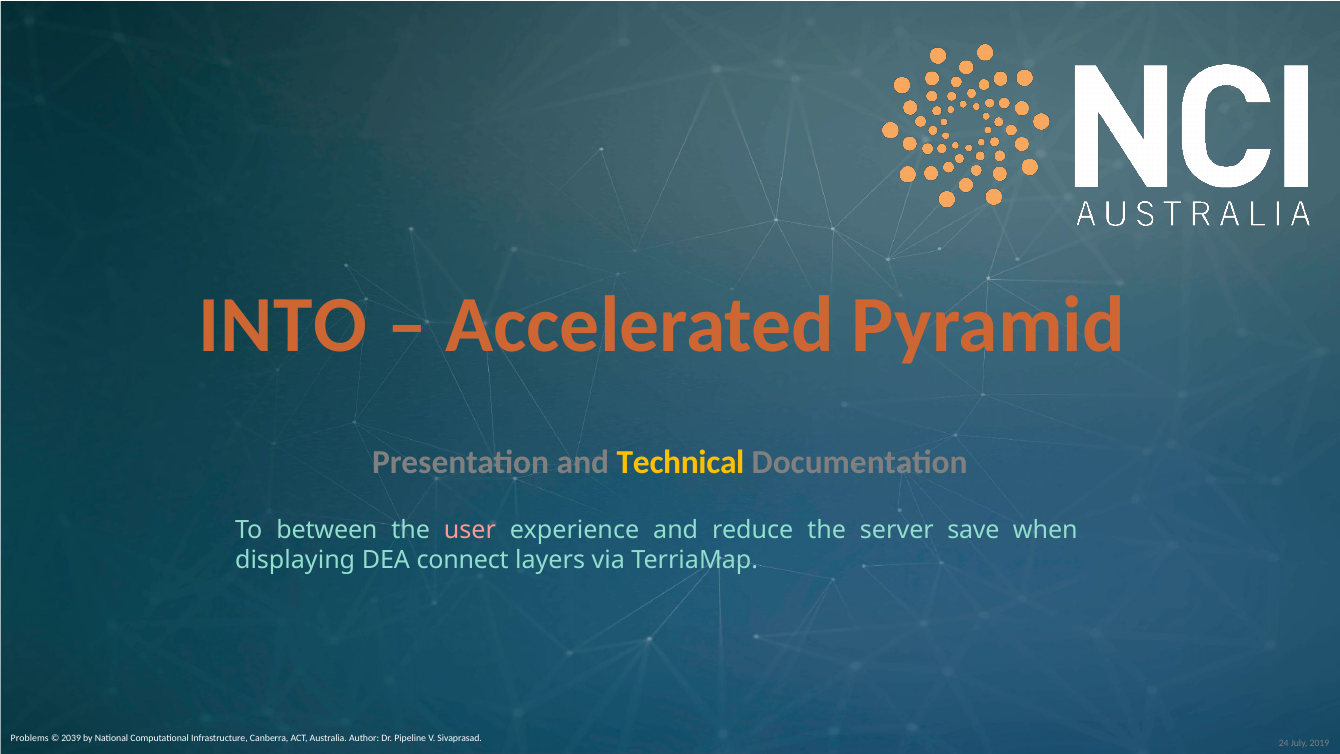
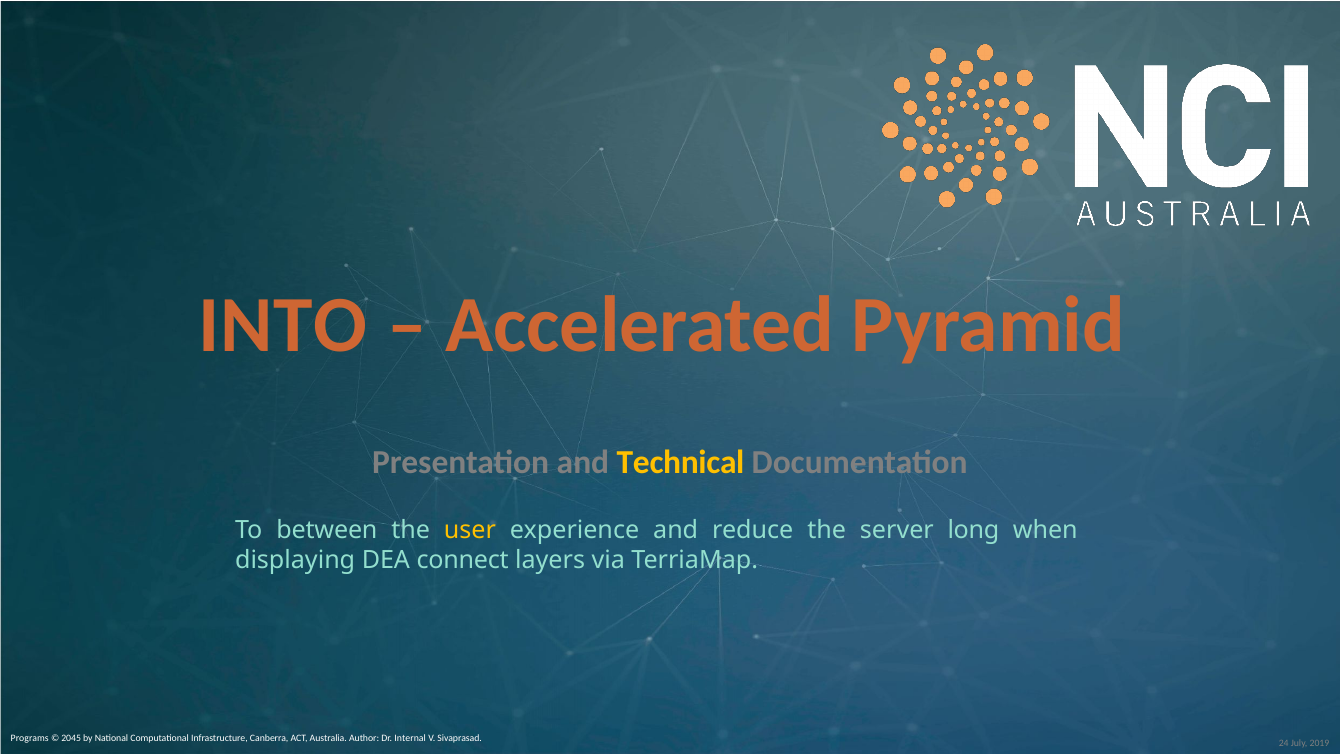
user colour: pink -> yellow
save: save -> long
Problems: Problems -> Programs
2039: 2039 -> 2045
Pipeline: Pipeline -> Internal
